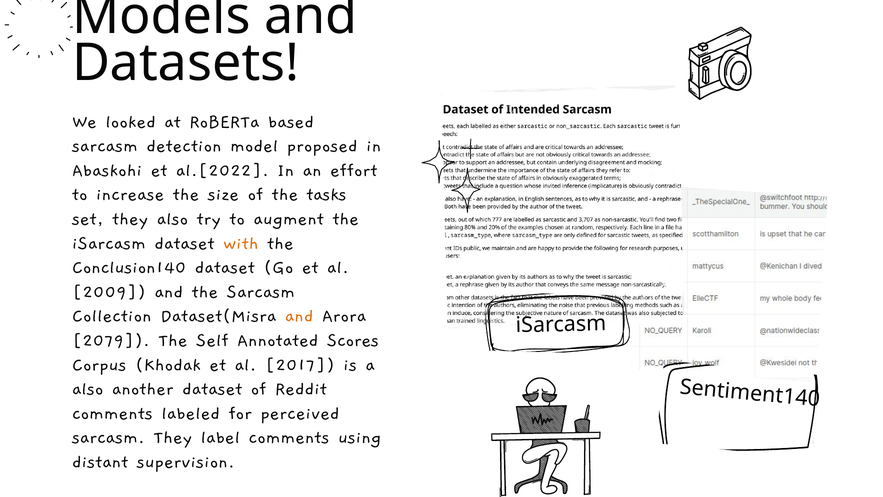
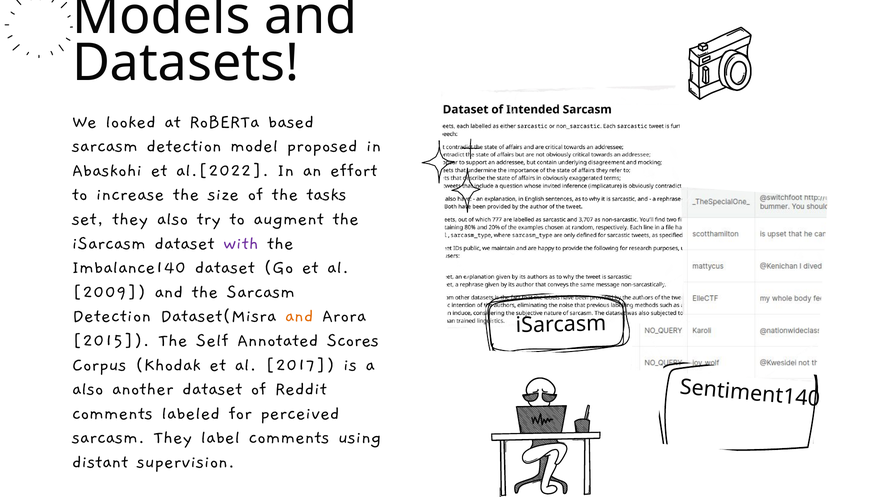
with colour: orange -> purple
Conclusion140: Conclusion140 -> Imbalance140
Collection at (112, 315): Collection -> Detection
2079: 2079 -> 2015
